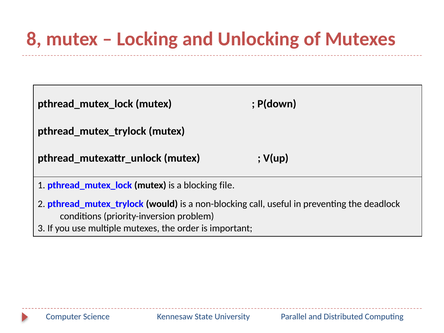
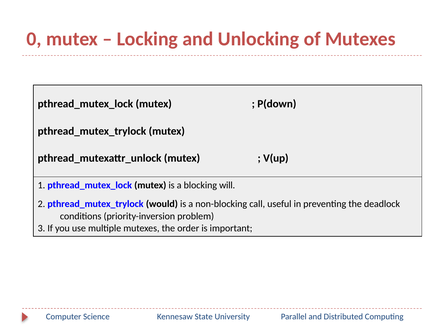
8: 8 -> 0
file: file -> will
